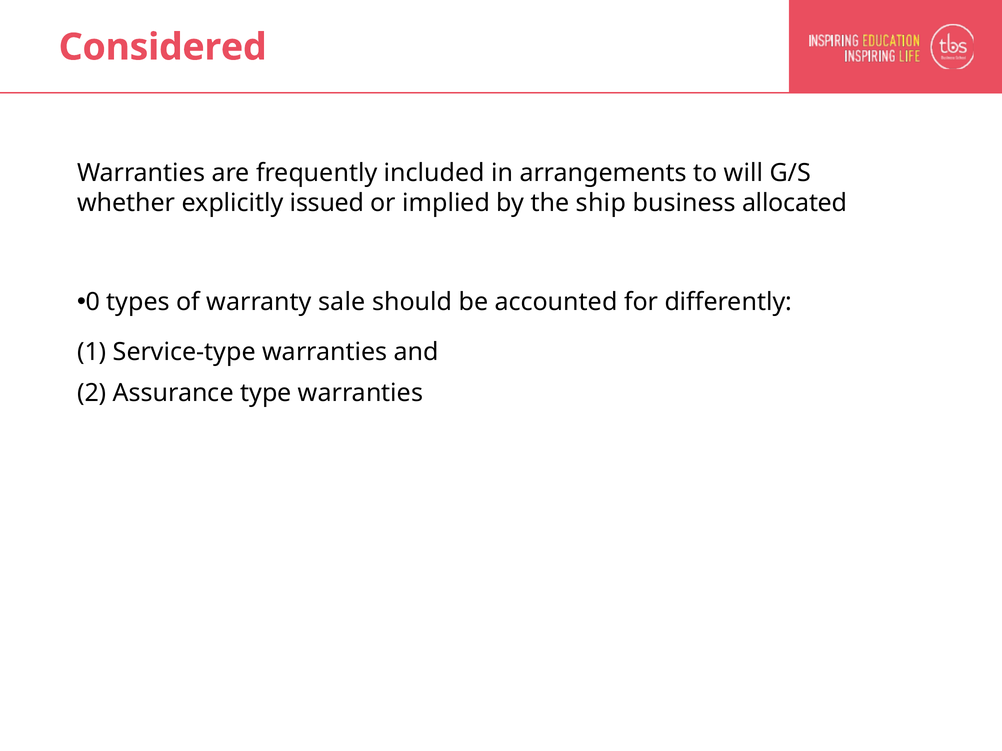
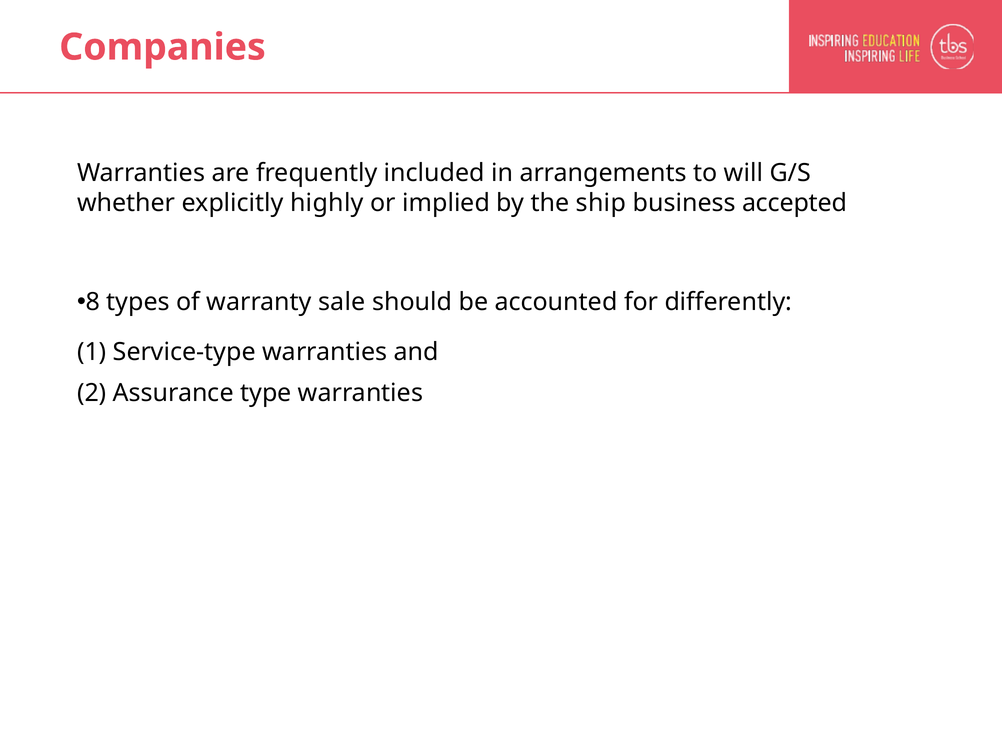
Considered: Considered -> Companies
issued: issued -> highly
allocated: allocated -> accepted
0: 0 -> 8
